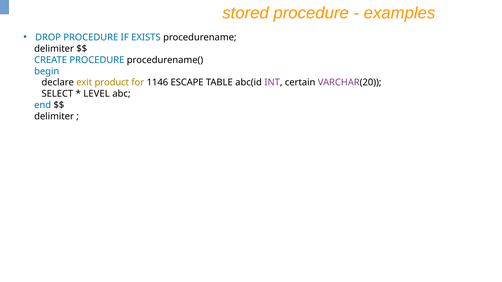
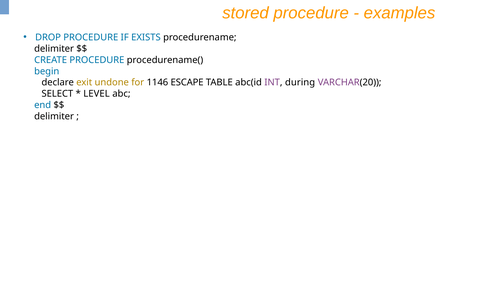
product: product -> undone
certain: certain -> during
